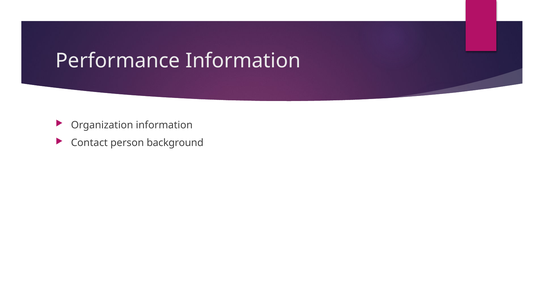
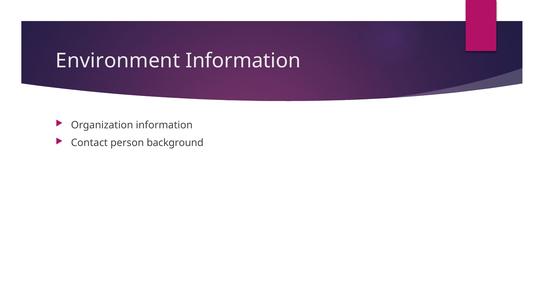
Performance: Performance -> Environment
